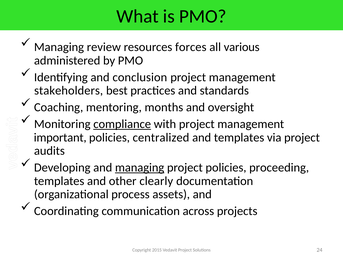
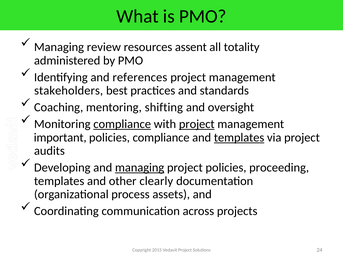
forces: forces -> assent
various: various -> totality
conclusion: conclusion -> references
months: months -> shifting
project at (197, 124) underline: none -> present
policies centralized: centralized -> compliance
templates at (239, 138) underline: none -> present
